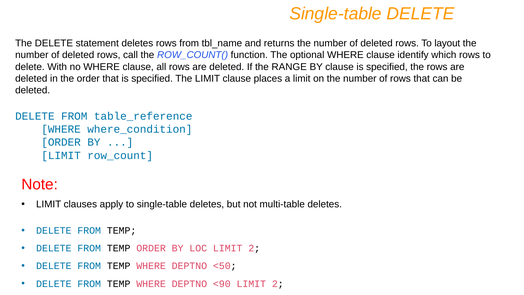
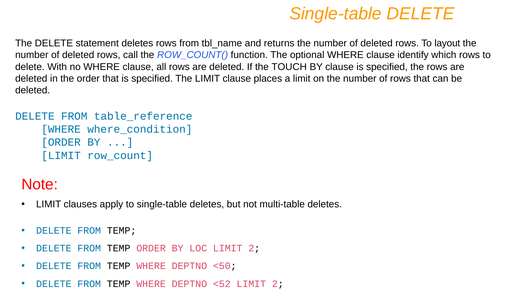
RANGE: RANGE -> TOUCH
<90: <90 -> <52
